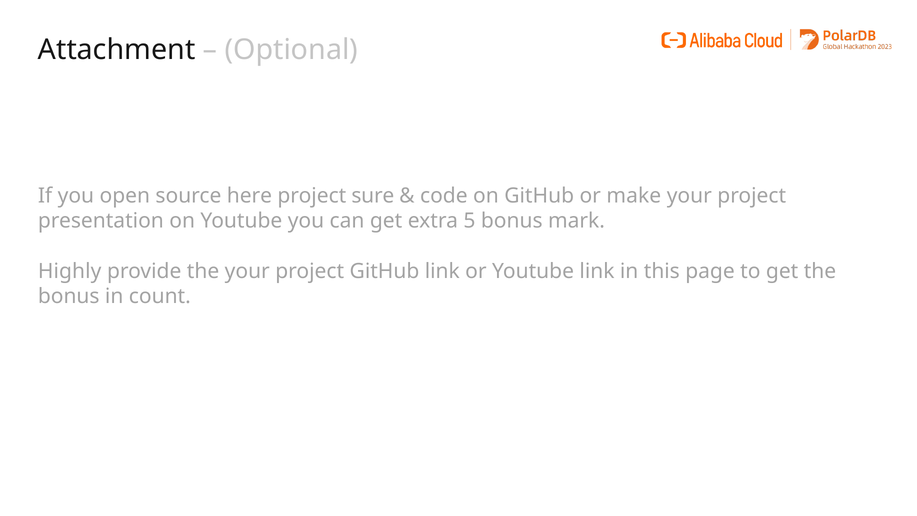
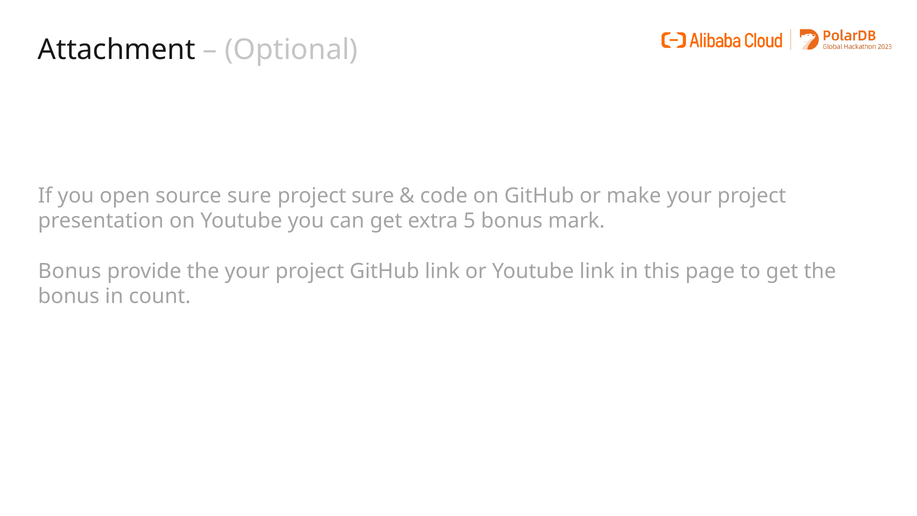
source here: here -> sure
Highly at (70, 271): Highly -> Bonus
